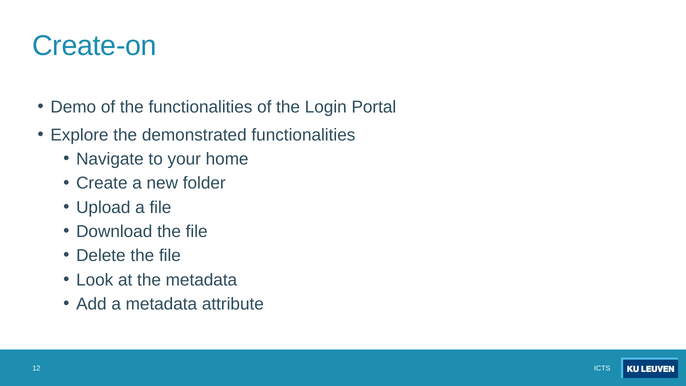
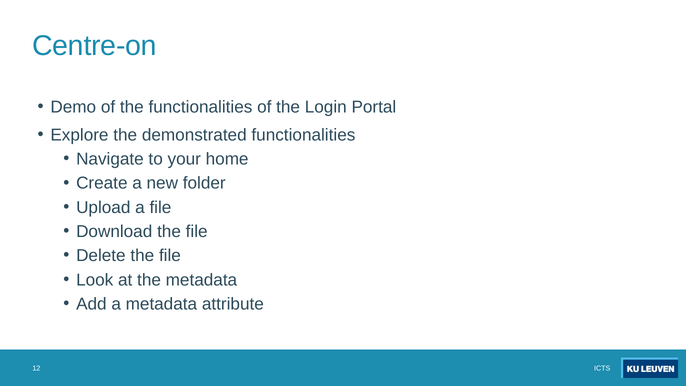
Create-on: Create-on -> Centre-on
